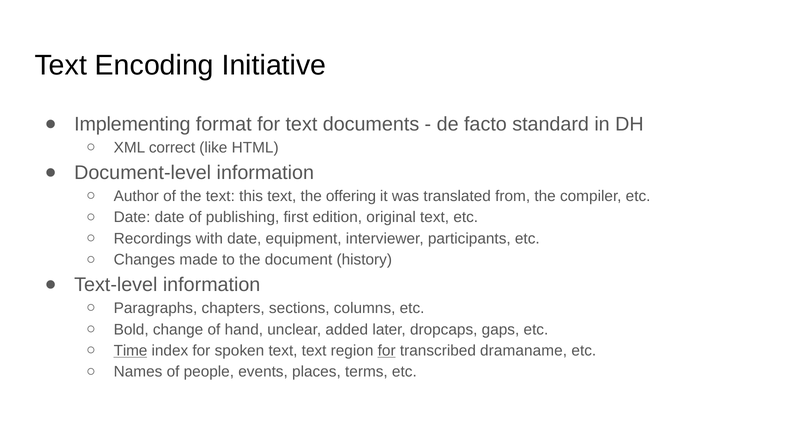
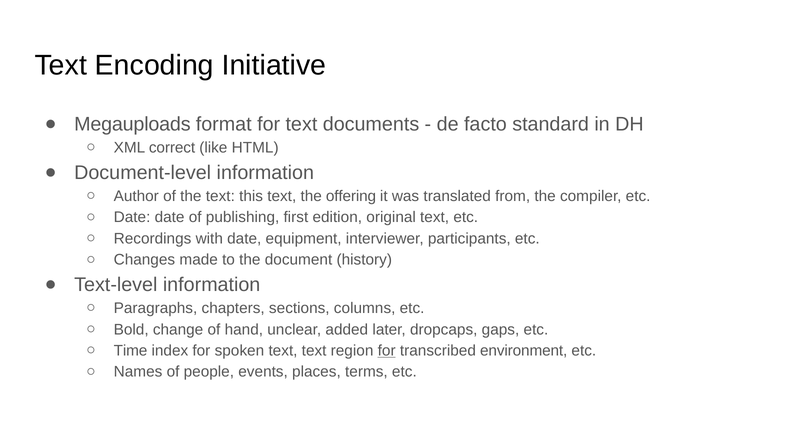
Implementing: Implementing -> Megauploads
Time underline: present -> none
dramaname: dramaname -> environment
